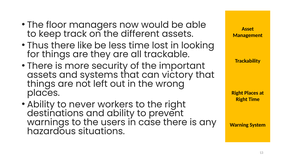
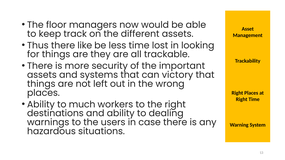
never: never -> much
prevent: prevent -> dealing
